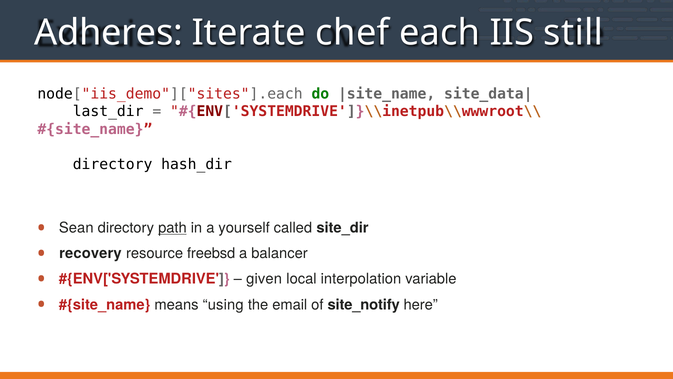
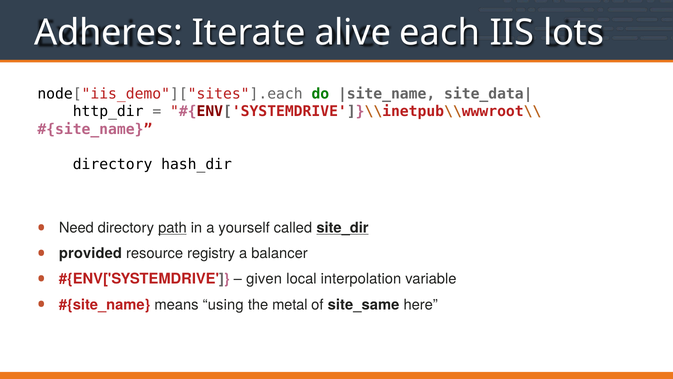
chef: chef -> alive
still: still -> lots
last_dir: last_dir -> http_dir
Sean: Sean -> Need
site_dir underline: none -> present
recovery: recovery -> provided
freebsd: freebsd -> registry
email: email -> metal
site_notify: site_notify -> site_same
